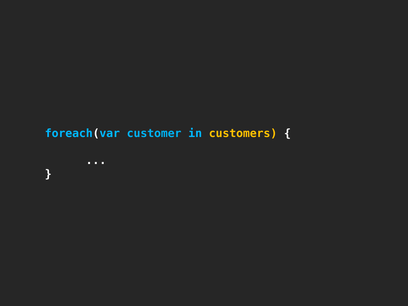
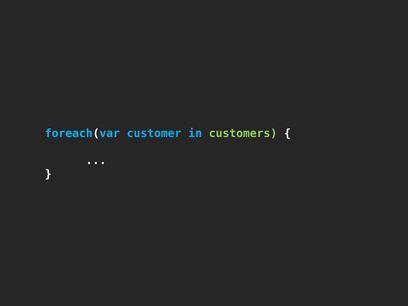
customers colour: yellow -> light green
